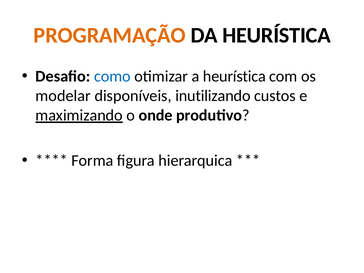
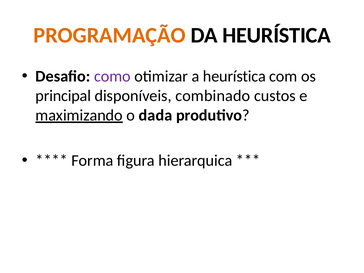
como colour: blue -> purple
modelar: modelar -> principal
inutilizando: inutilizando -> combinado
onde: onde -> dada
